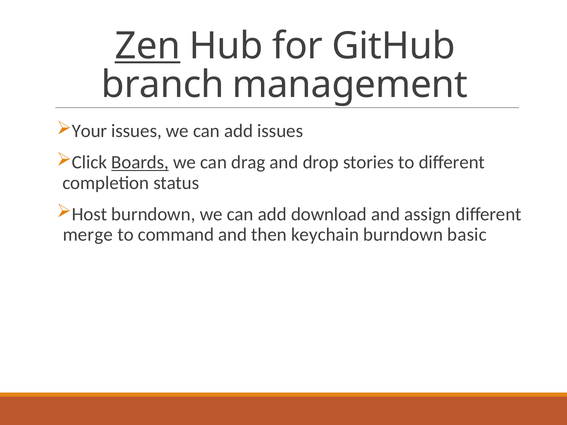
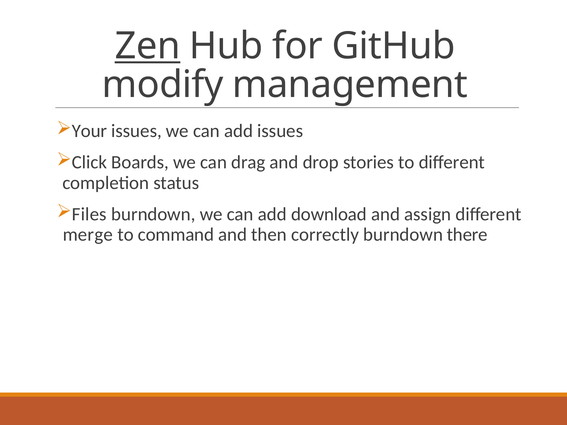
branch: branch -> modify
Boards underline: present -> none
Host: Host -> Files
keychain: keychain -> correctly
basic: basic -> there
